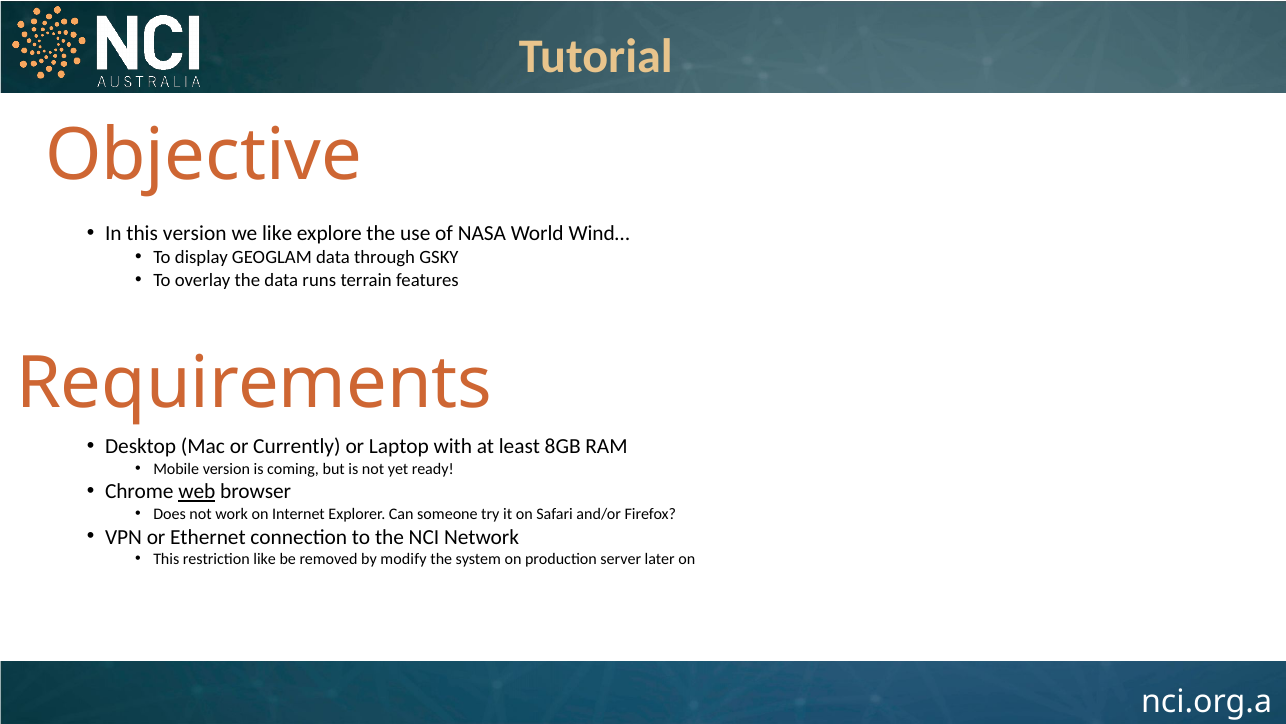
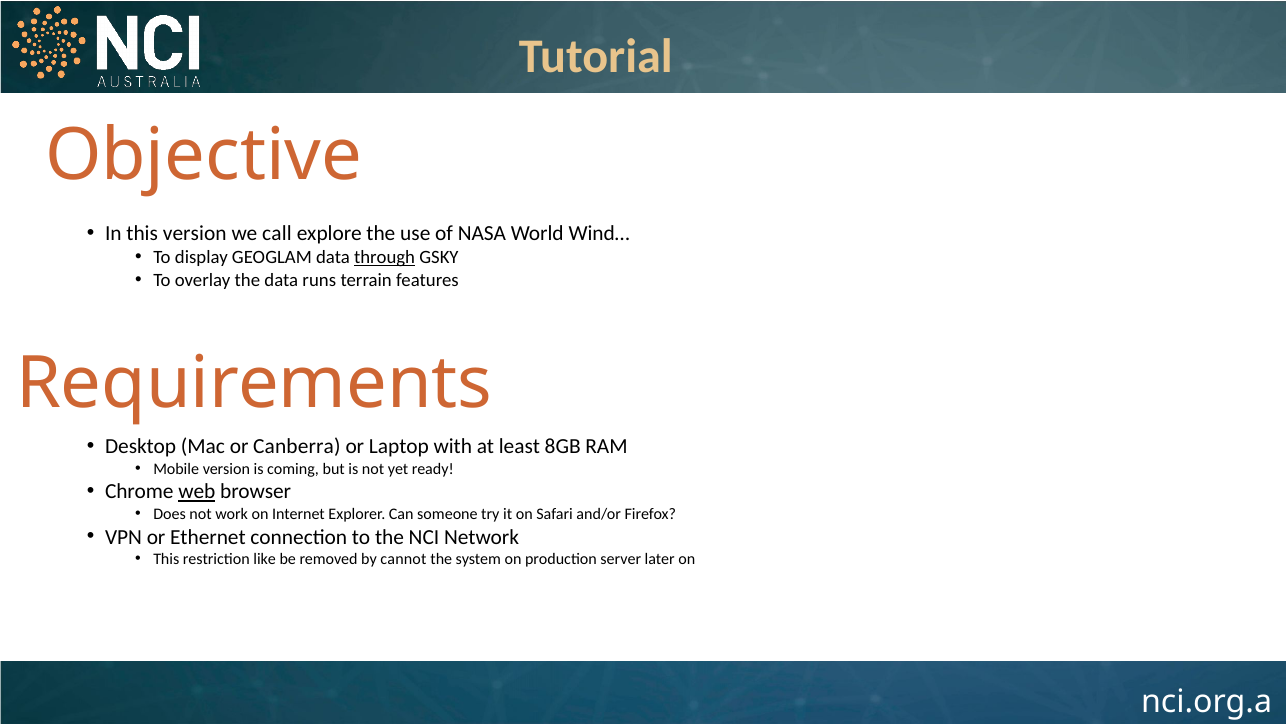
we like: like -> call
through underline: none -> present
Currently: Currently -> Canberra
modify: modify -> cannot
